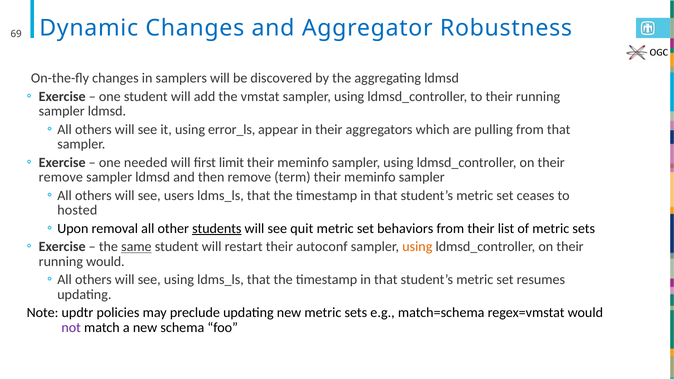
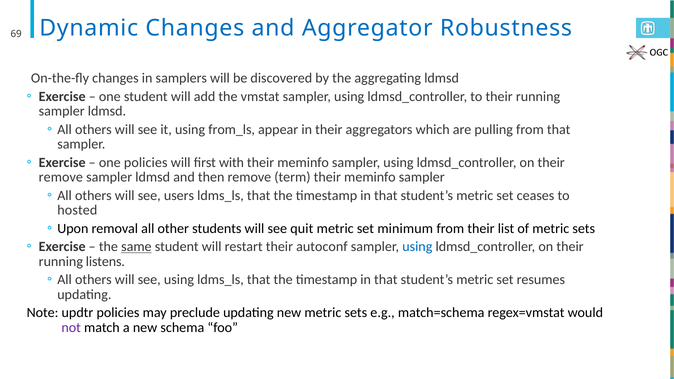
error_ls: error_ls -> from_ls
one needed: needed -> policies
limit: limit -> with
students underline: present -> none
behaviors: behaviors -> minimum
using at (417, 247) colour: orange -> blue
running would: would -> listens
